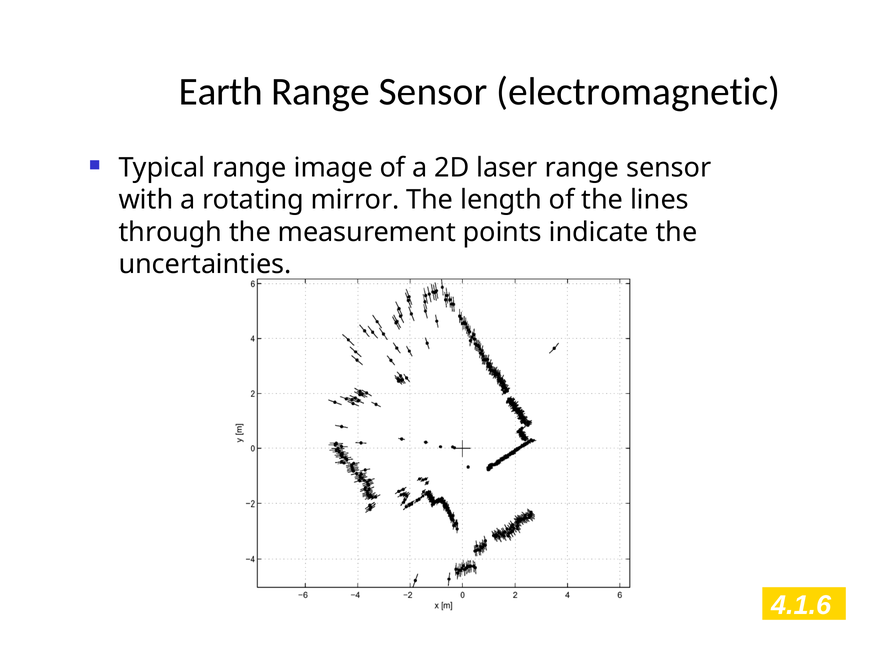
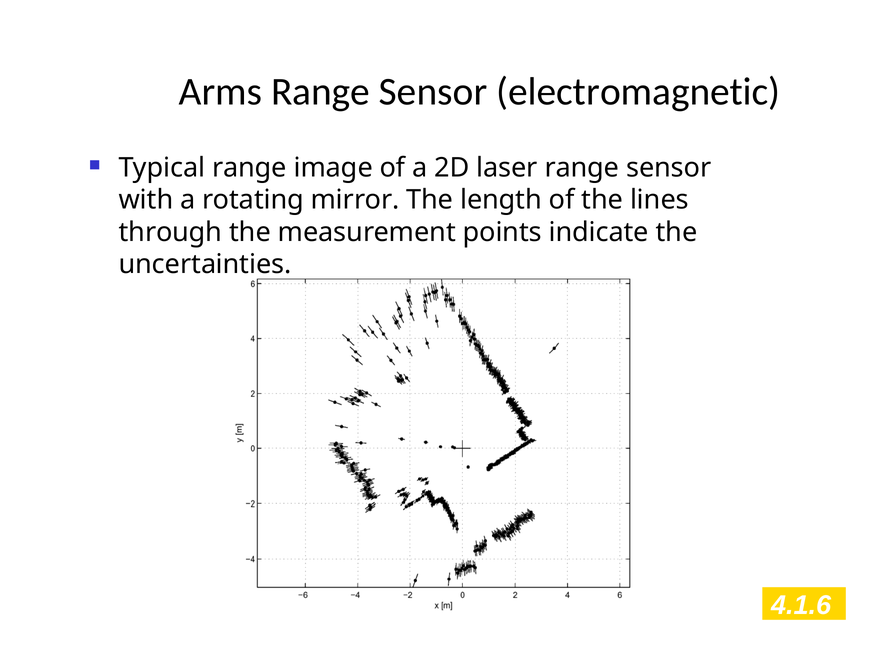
Earth: Earth -> Arms
